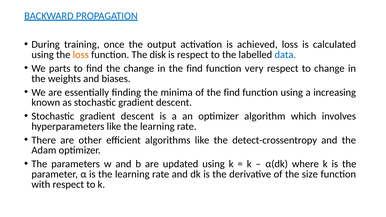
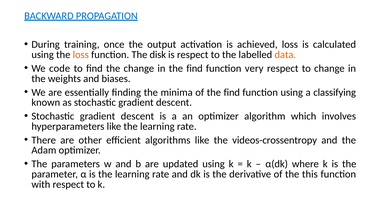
data colour: blue -> orange
parts: parts -> code
increasing: increasing -> classifying
detect-crossentropy: detect-crossentropy -> videos-crossentropy
size: size -> this
